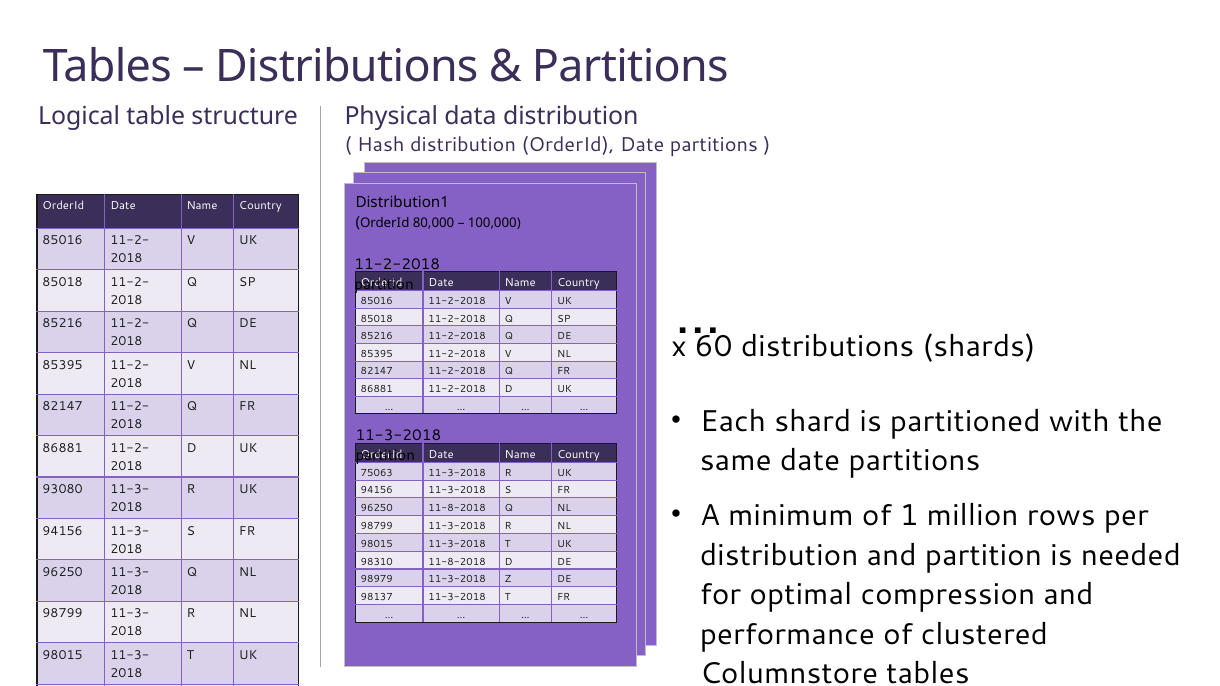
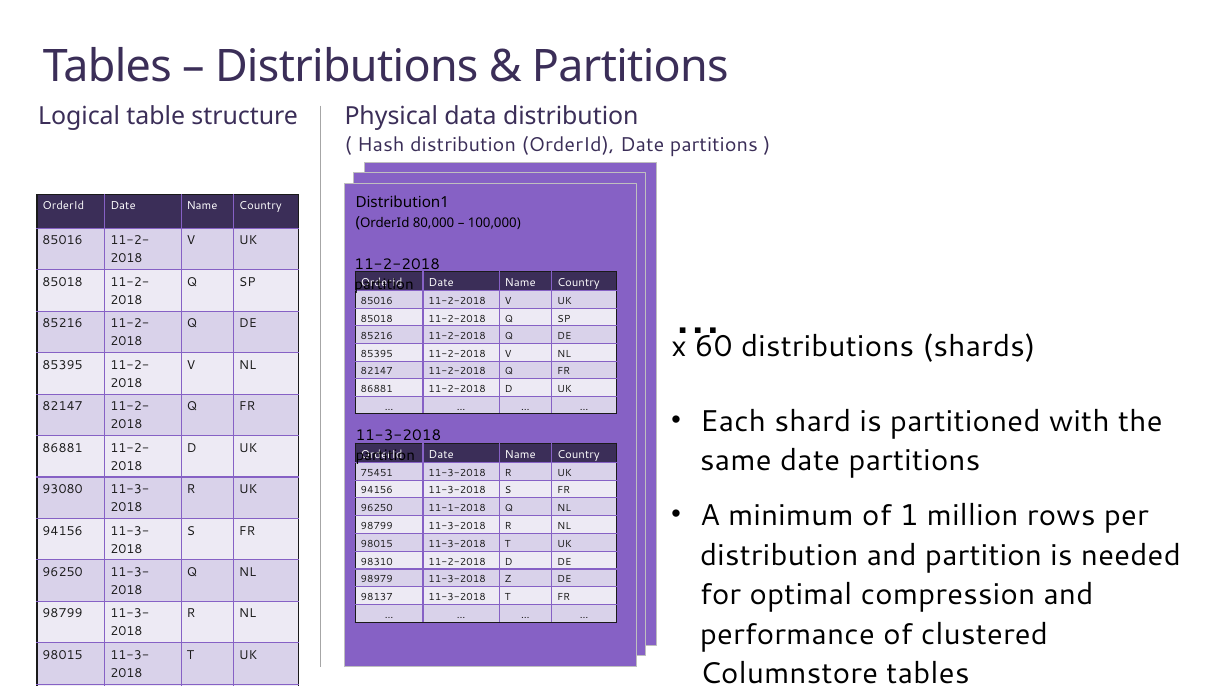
75063: 75063 -> 75451
96250 11-8-2018: 11-8-2018 -> 11-1-2018
98310 11-8-2018: 11-8-2018 -> 11-2-2018
